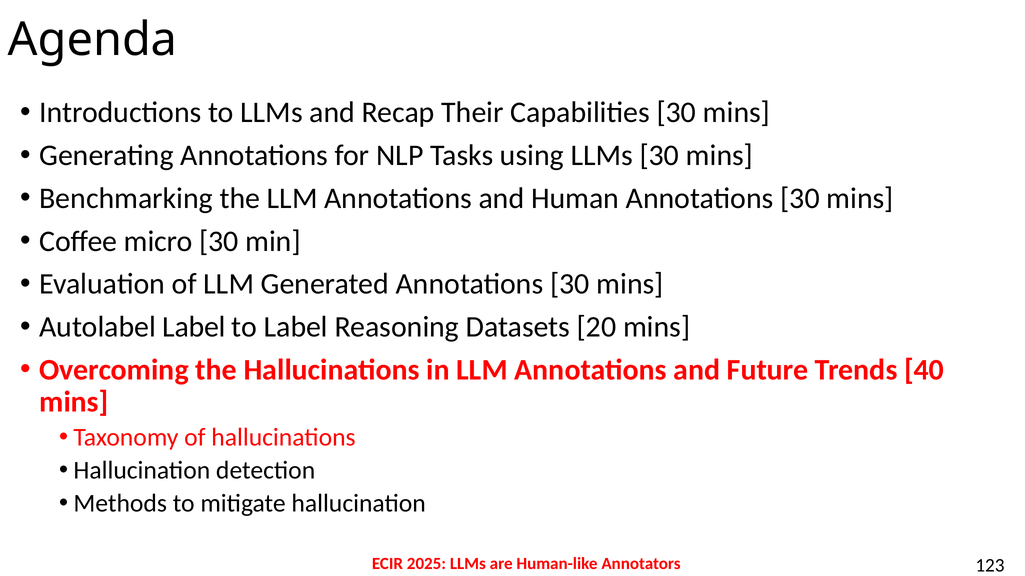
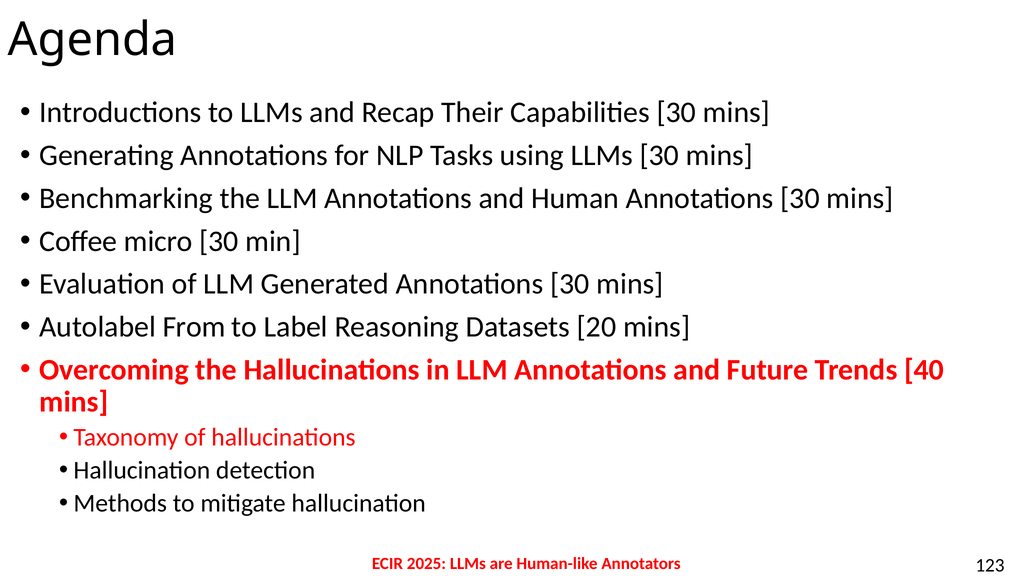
Autolabel Label: Label -> From
